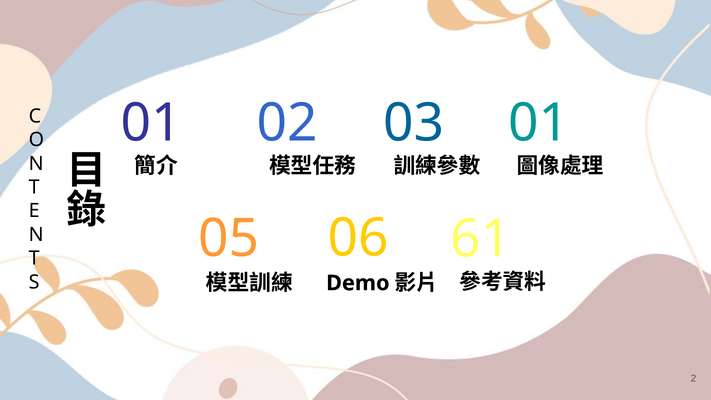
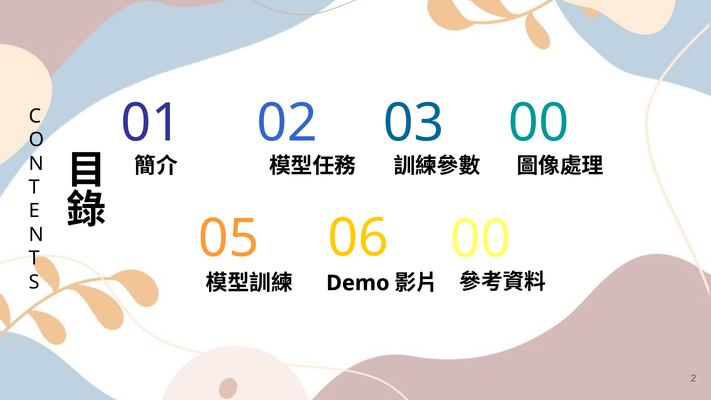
03 01: 01 -> 00
06 61: 61 -> 00
